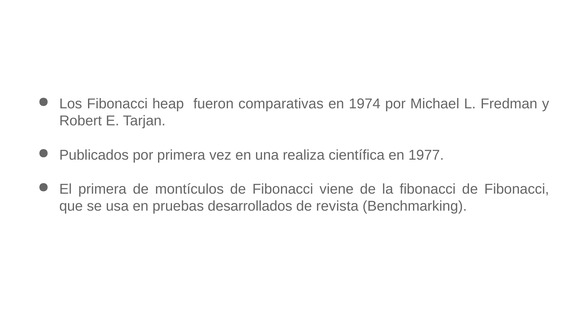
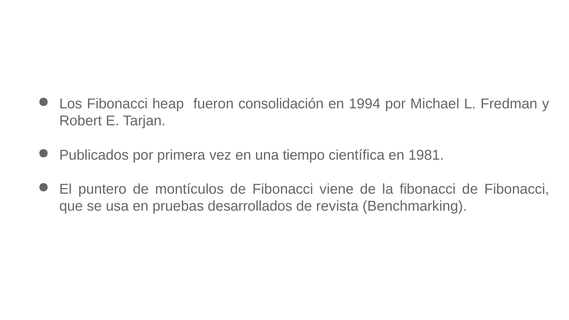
comparativas: comparativas -> consolidación
1974: 1974 -> 1994
realiza: realiza -> tiempo
1977: 1977 -> 1981
El primera: primera -> puntero
